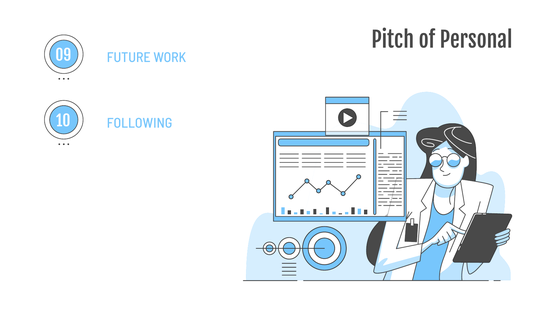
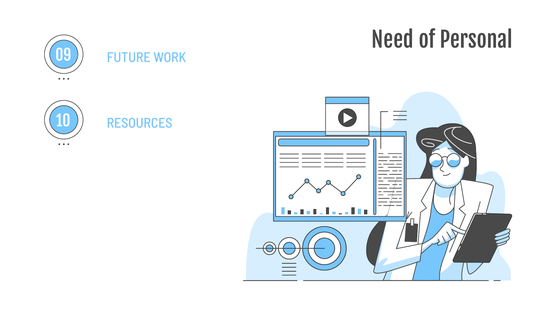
Pitch: Pitch -> Need
FOLLOWING: FOLLOWING -> RESOURCES
